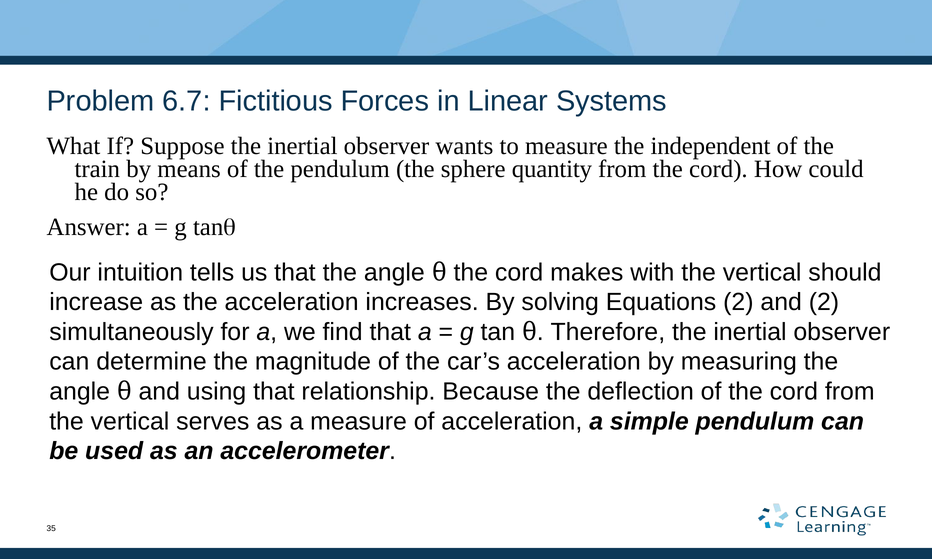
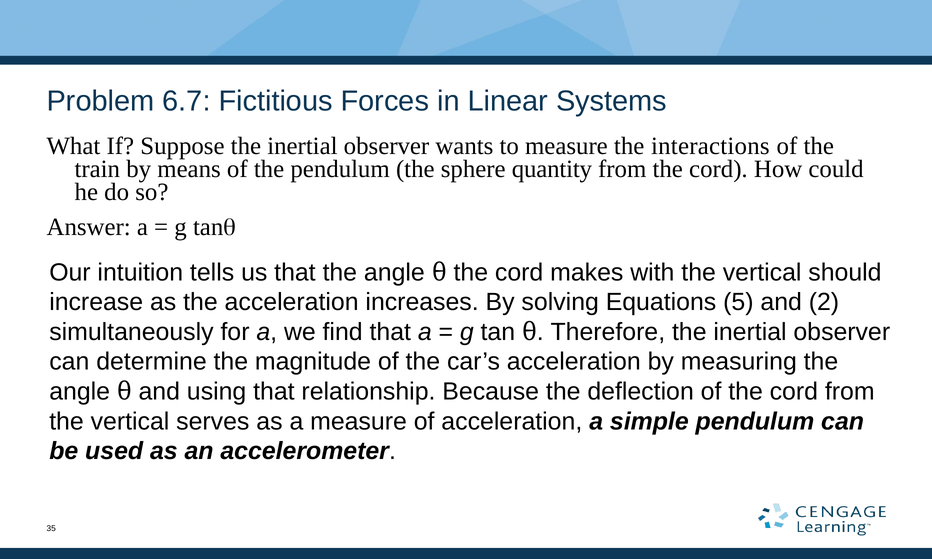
independent: independent -> interactions
Equations 2: 2 -> 5
